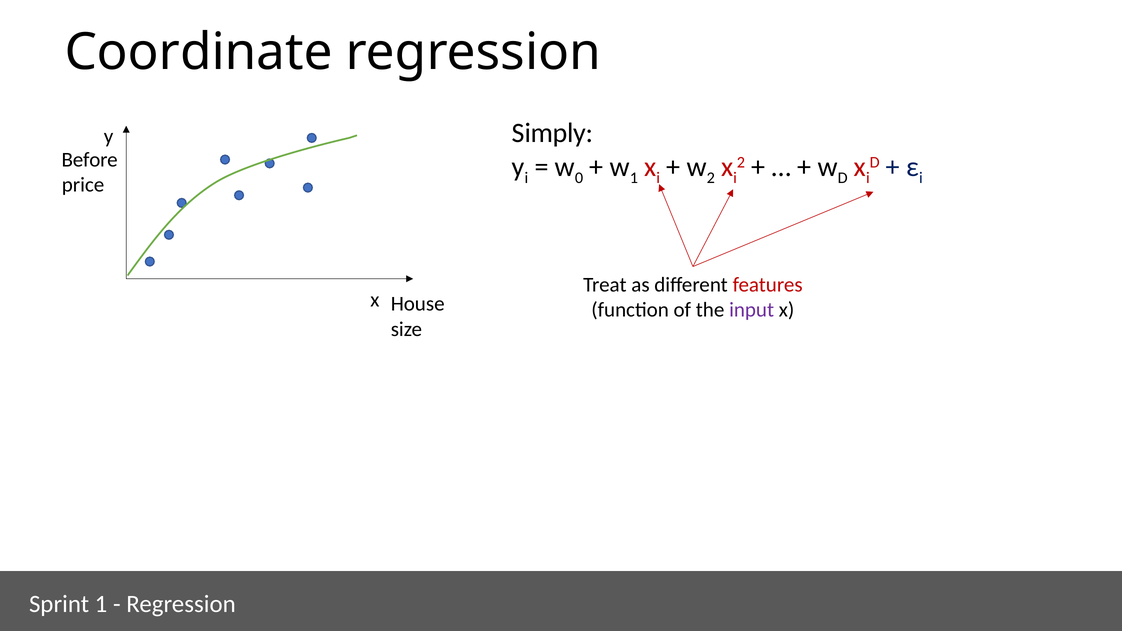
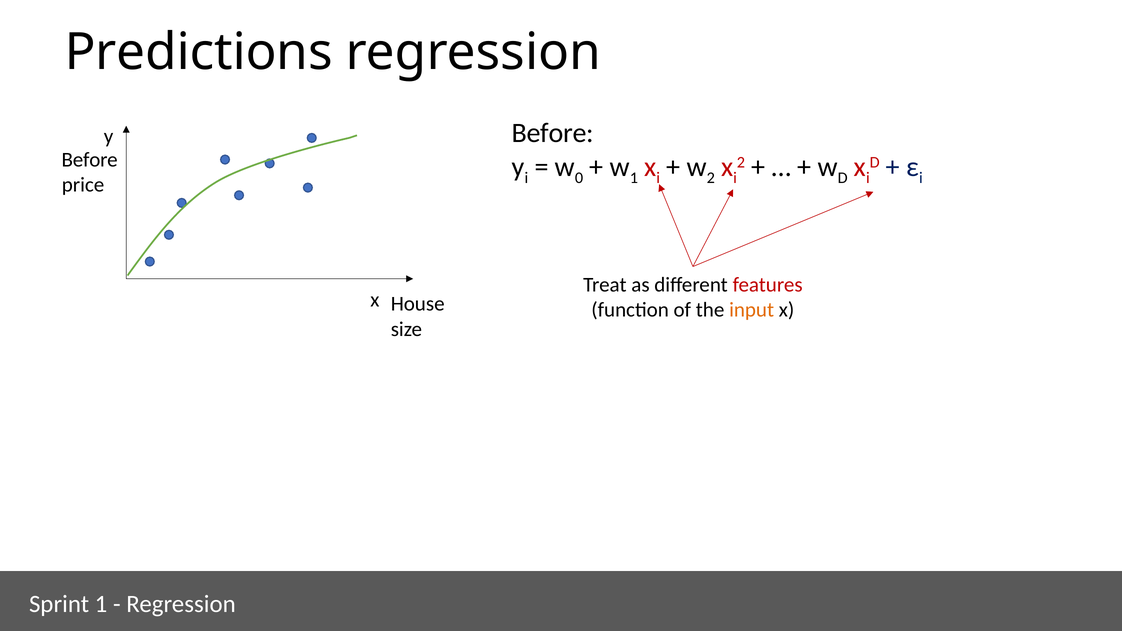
Coordinate: Coordinate -> Predictions
Simply at (553, 133): Simply -> Before
input colour: purple -> orange
